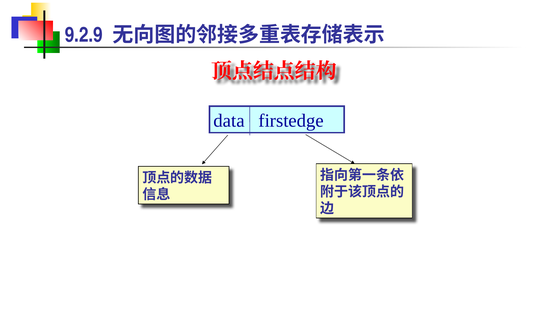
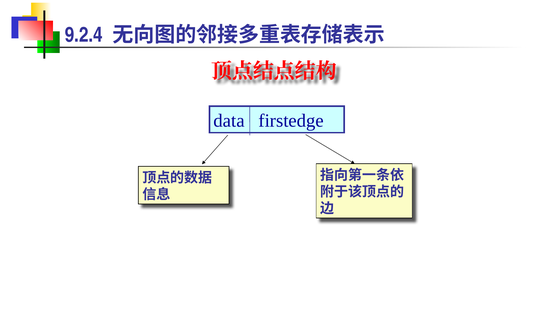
9.2.9: 9.2.9 -> 9.2.4
